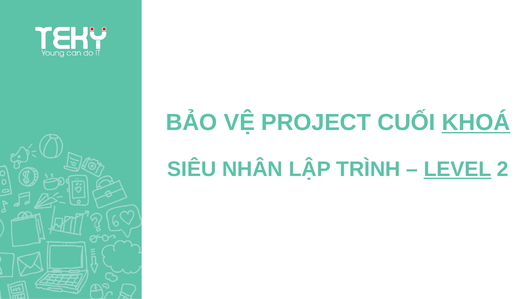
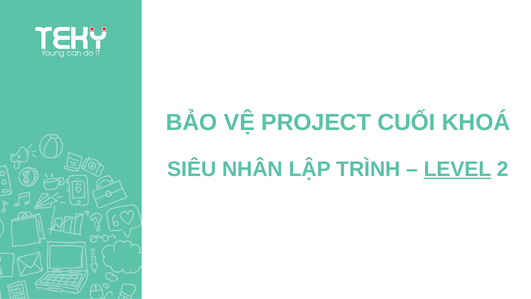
KHOÁ underline: present -> none
